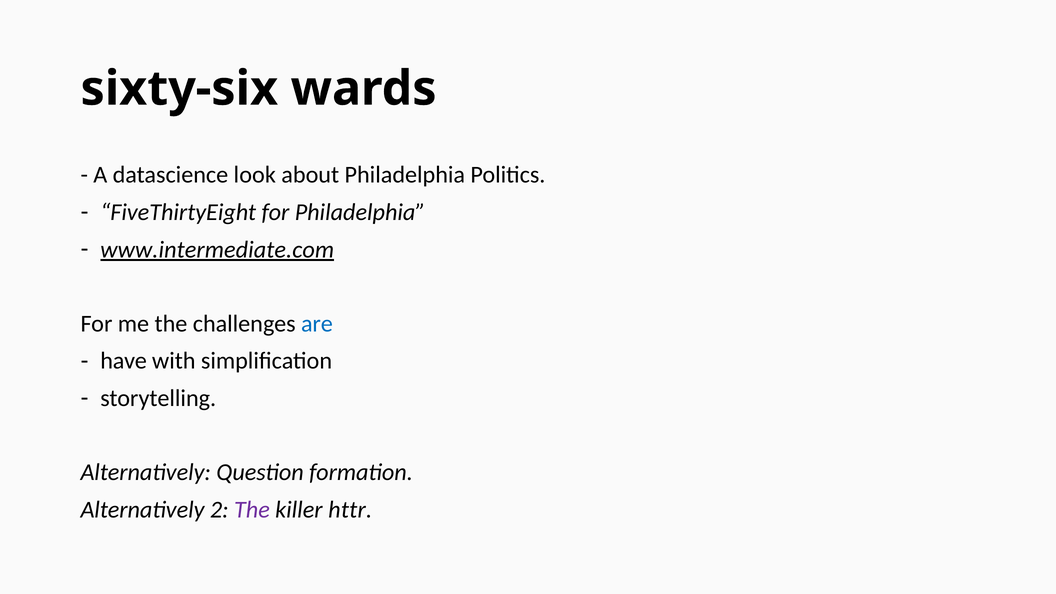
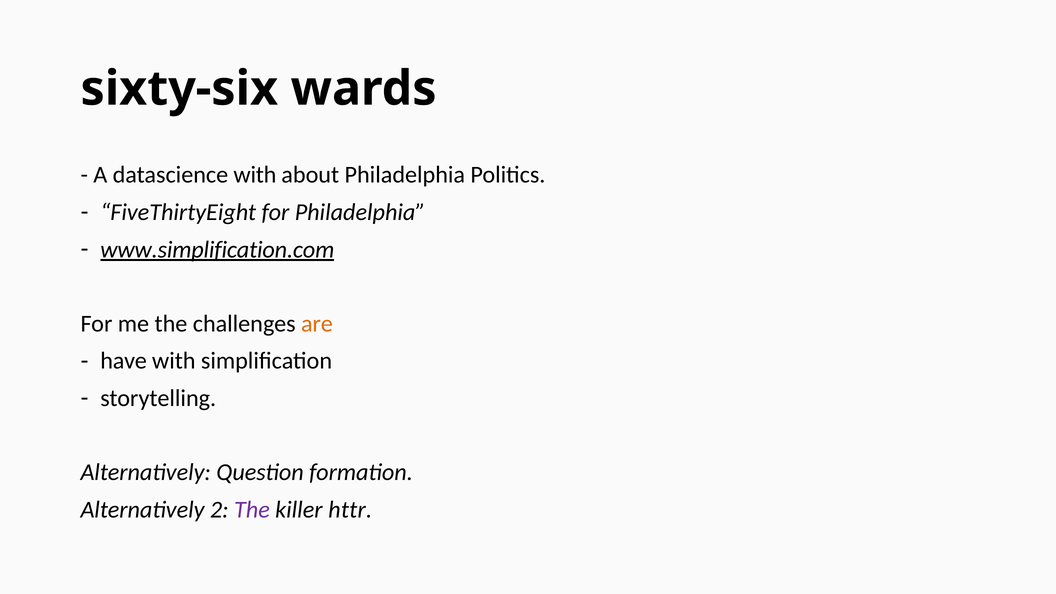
datascience look: look -> with
www.intermediate.com: www.intermediate.com -> www.simplification.com
are colour: blue -> orange
